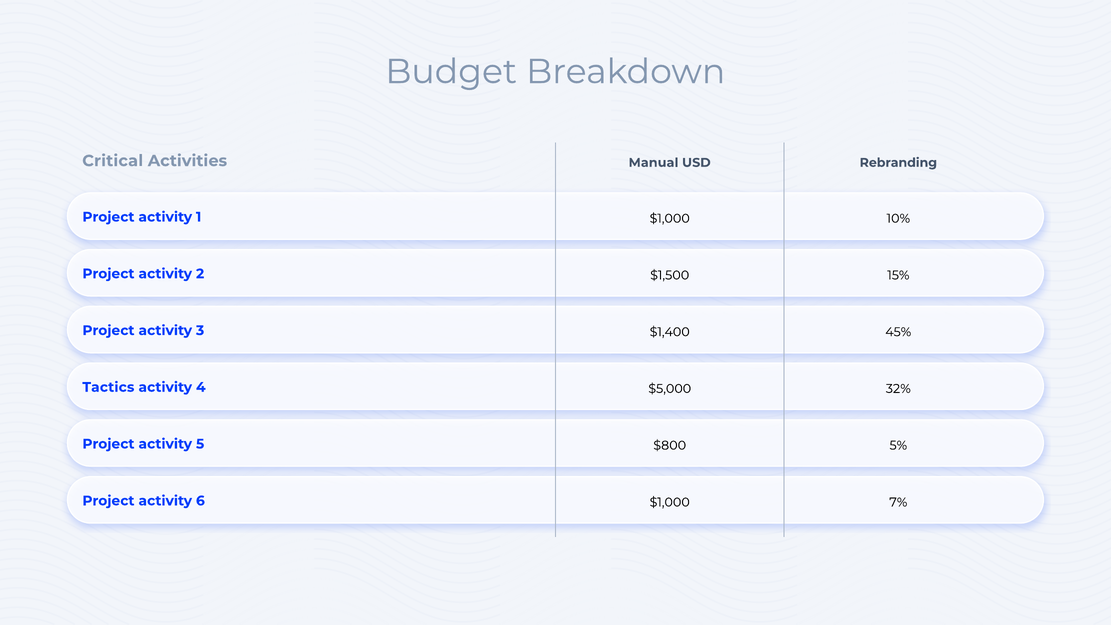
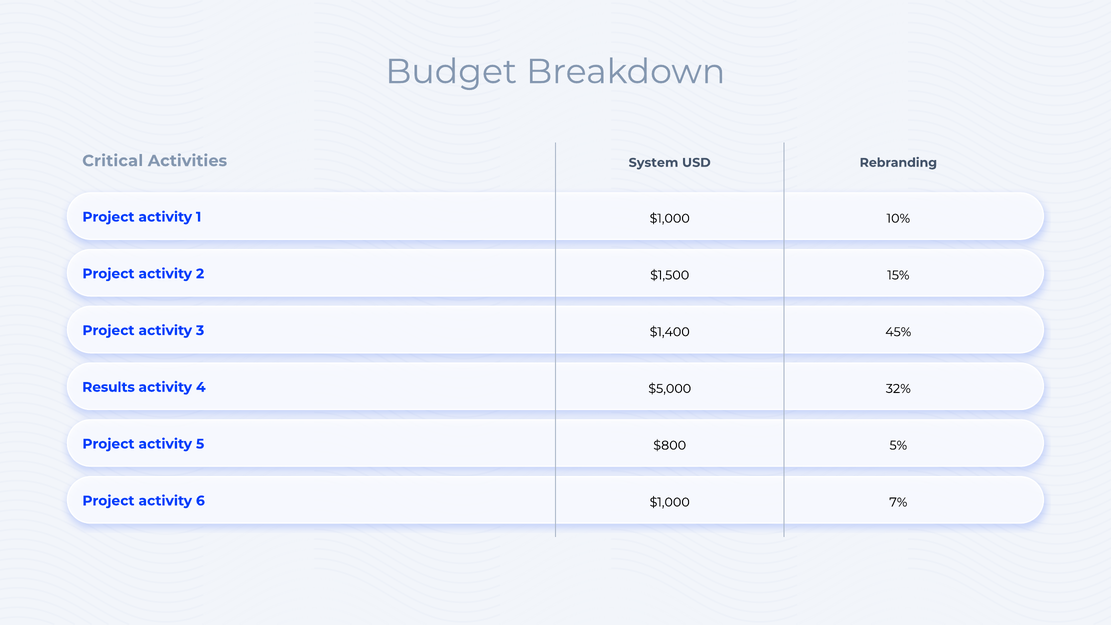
Manual: Manual -> System
Tactics: Tactics -> Results
